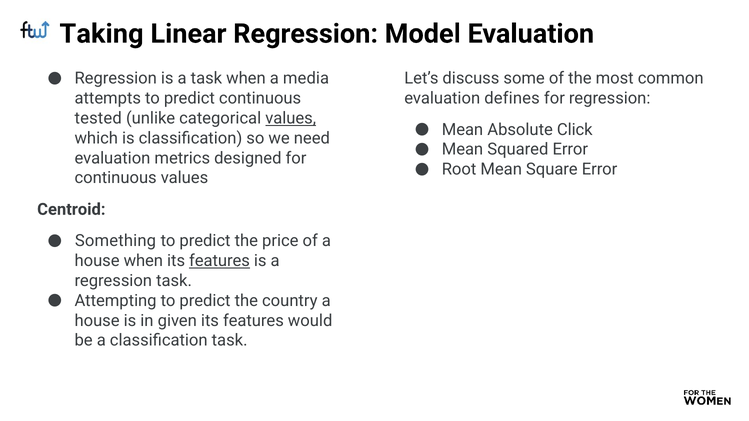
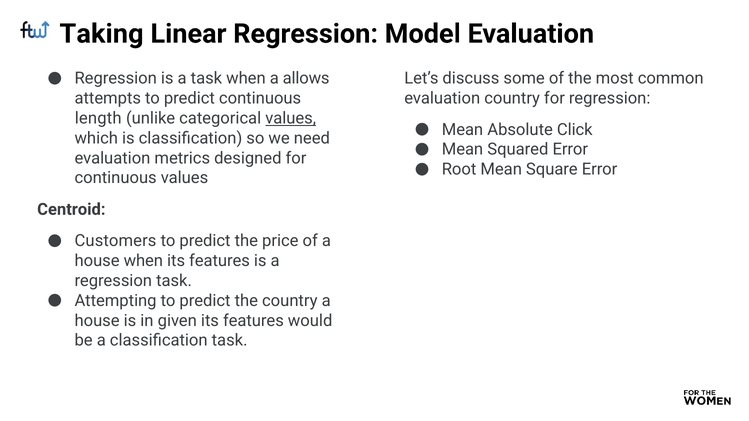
media: media -> allows
evaluation defines: defines -> country
tested: tested -> length
Something: Something -> Customers
features at (220, 261) underline: present -> none
